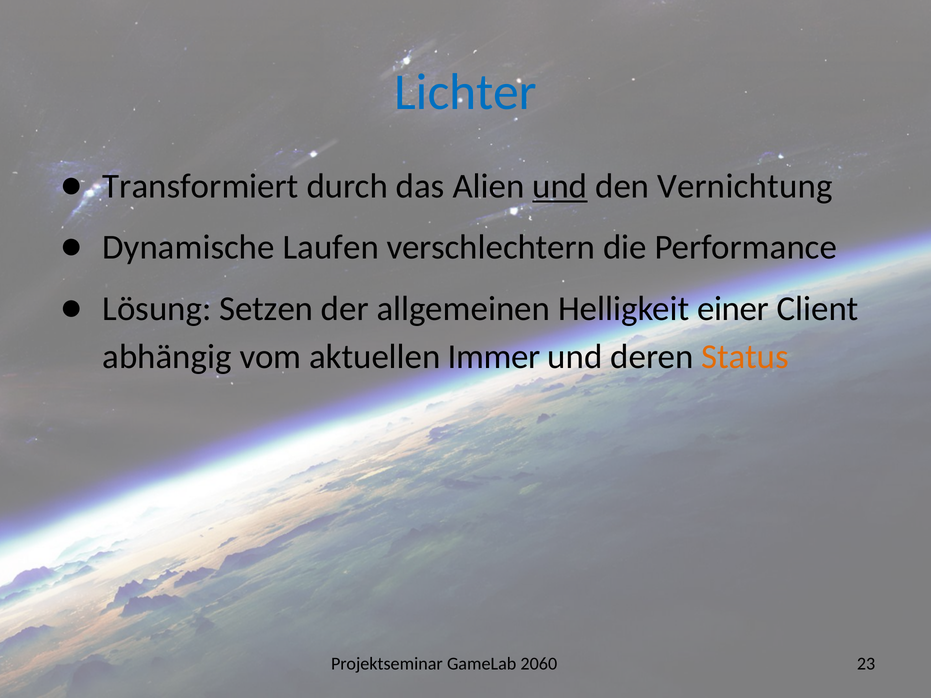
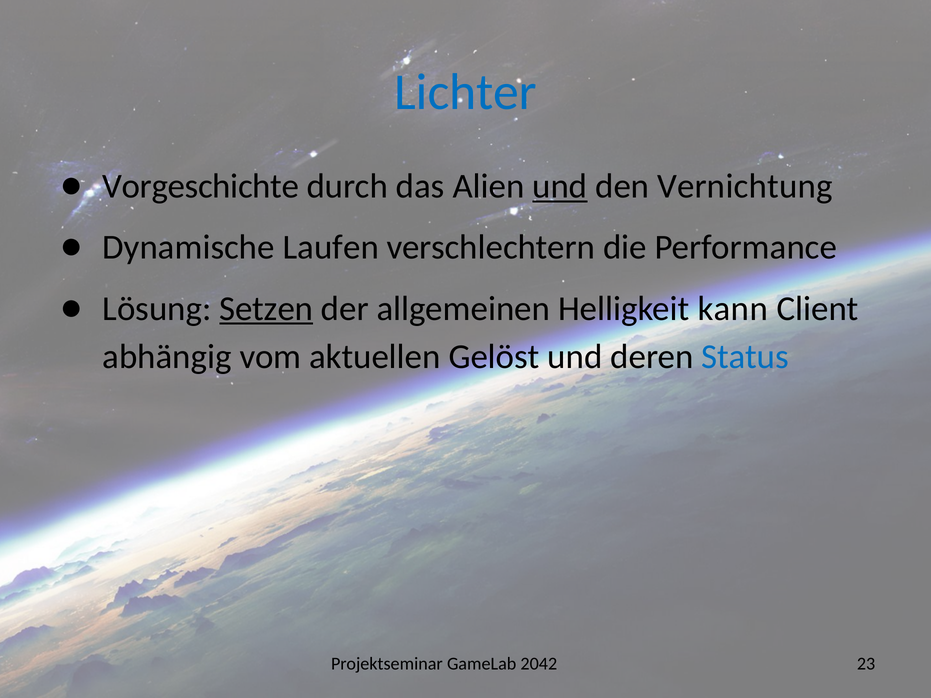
Transformiert: Transformiert -> Vorgeschichte
Setzen underline: none -> present
einer: einer -> kann
Immer: Immer -> Gelöst
Status colour: orange -> blue
2060: 2060 -> 2042
